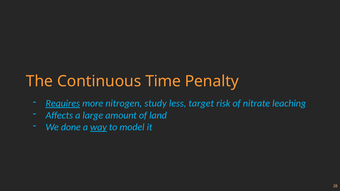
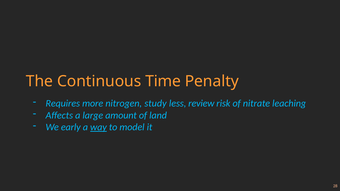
Requires underline: present -> none
target: target -> review
done: done -> early
